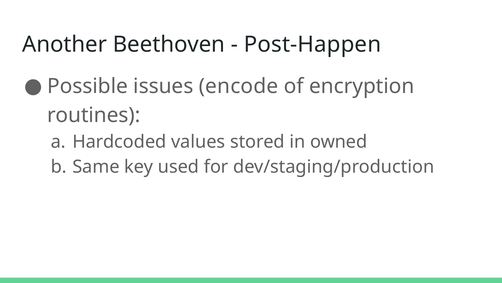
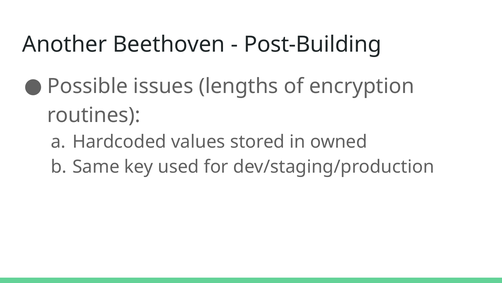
Post-Happen: Post-Happen -> Post-Building
encode: encode -> lengths
